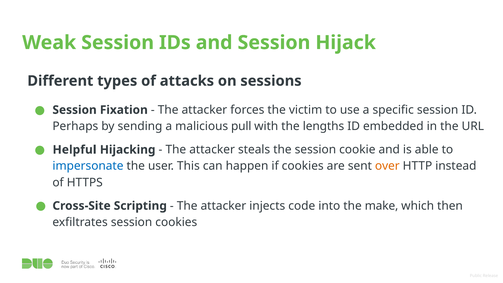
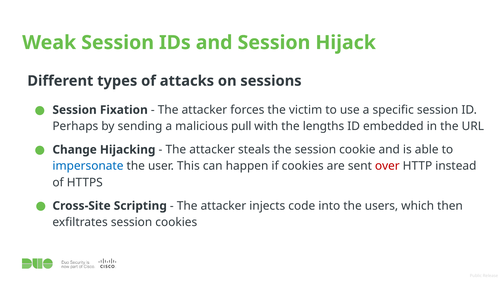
Helpful: Helpful -> Change
over colour: orange -> red
make: make -> users
